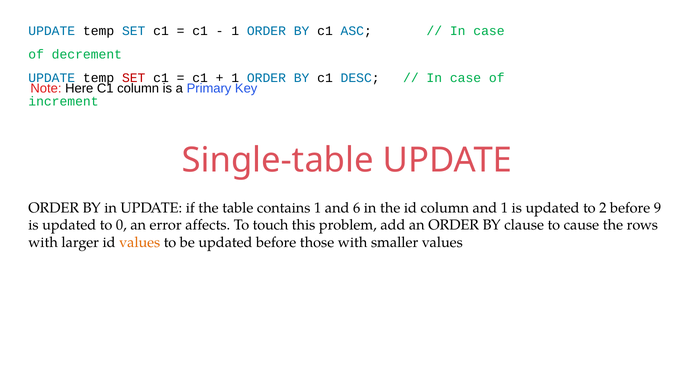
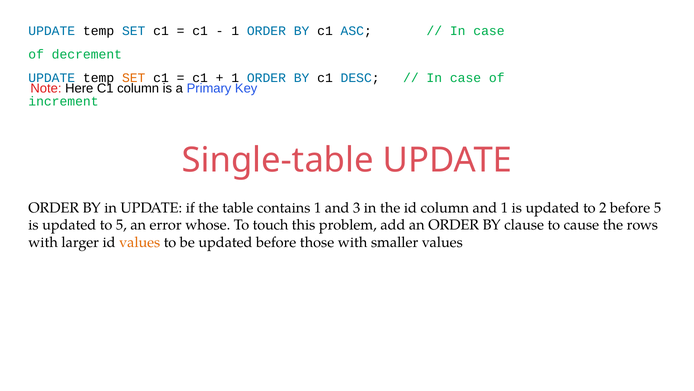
SET at (134, 78) colour: red -> orange
6: 6 -> 3
before 9: 9 -> 5
to 0: 0 -> 5
affects: affects -> whose
